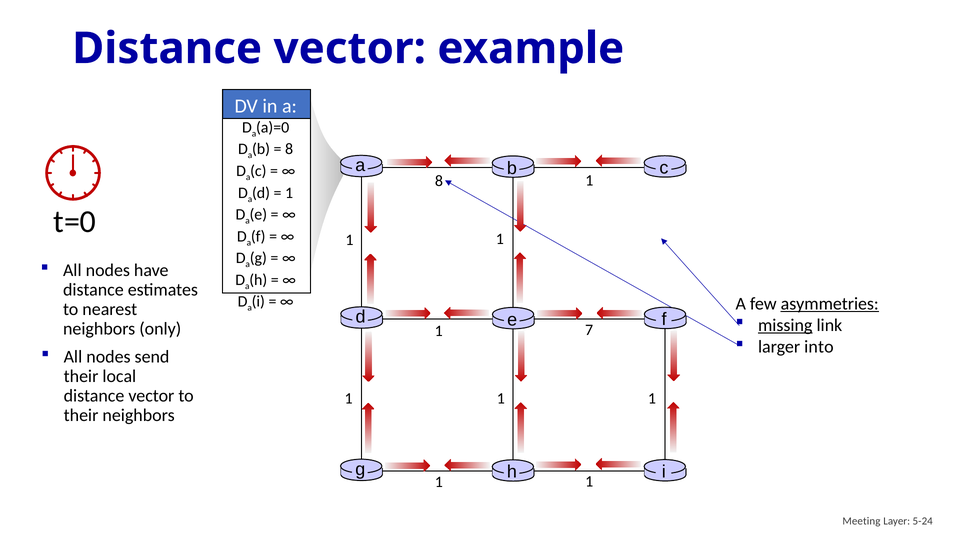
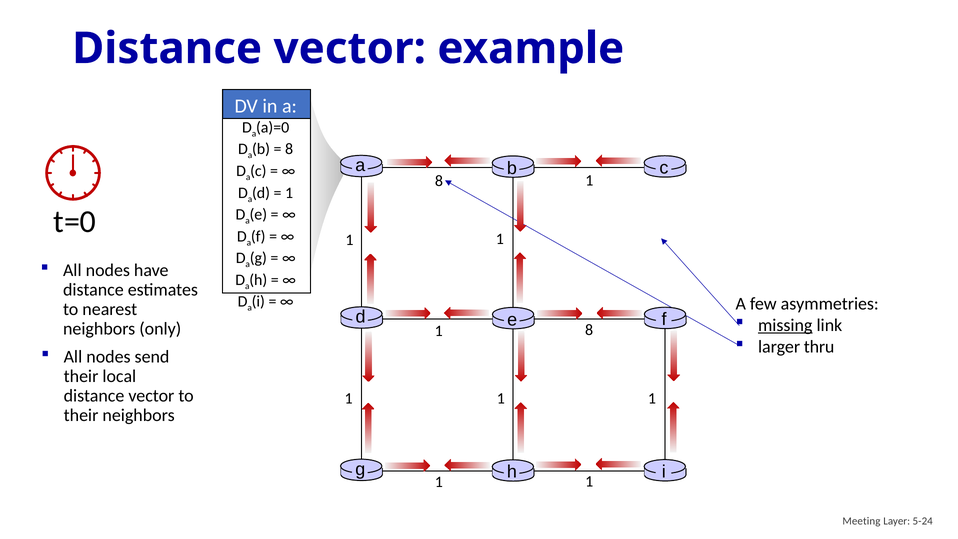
asymmetries underline: present -> none
7 at (589, 330): 7 -> 8
into: into -> thru
